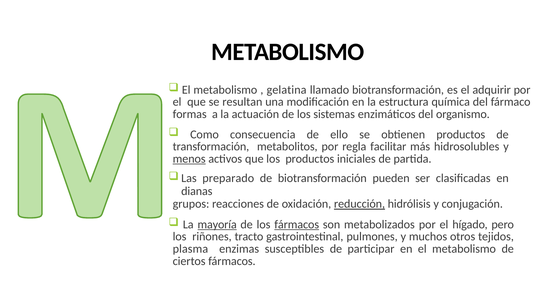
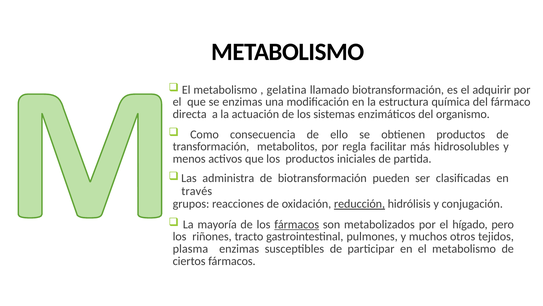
se resultan: resultan -> enzimas
formas: formas -> directa
menos underline: present -> none
preparado: preparado -> administra
dianas: dianas -> través
mayoría underline: present -> none
